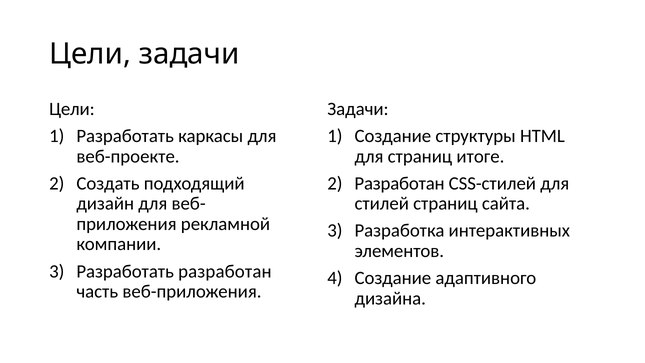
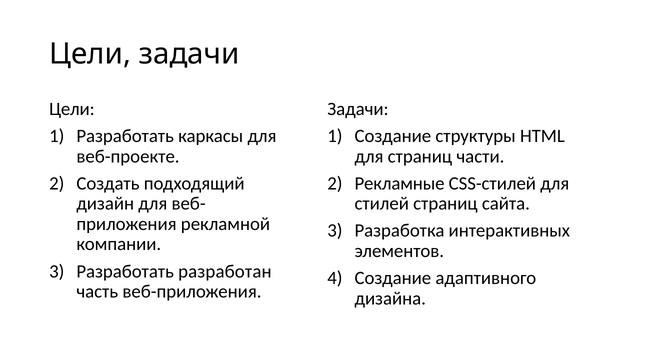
итоге: итоге -> части
Разработан at (400, 183): Разработан -> Рекламные
